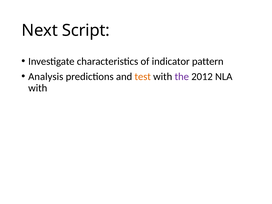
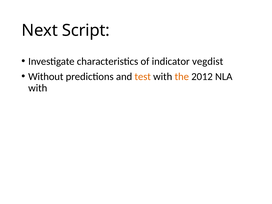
pattern: pattern -> vegdist
Analysis: Analysis -> Without
the colour: purple -> orange
